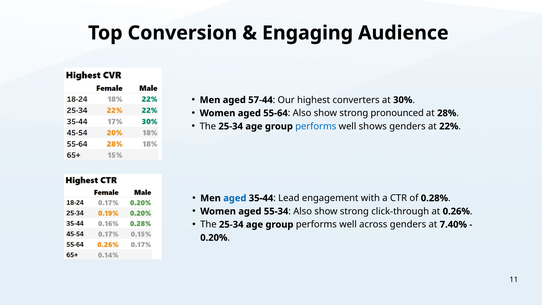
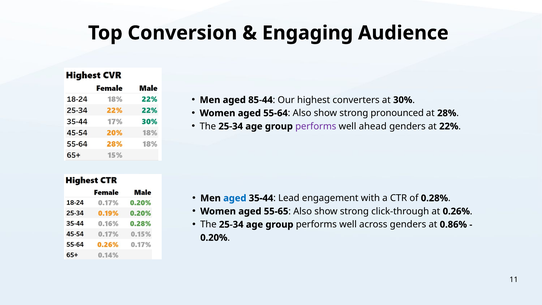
57-44: 57-44 -> 85-44
performs at (316, 126) colour: blue -> purple
shows: shows -> ahead
55-34: 55-34 -> 55-65
7.40%: 7.40% -> 0.86%
